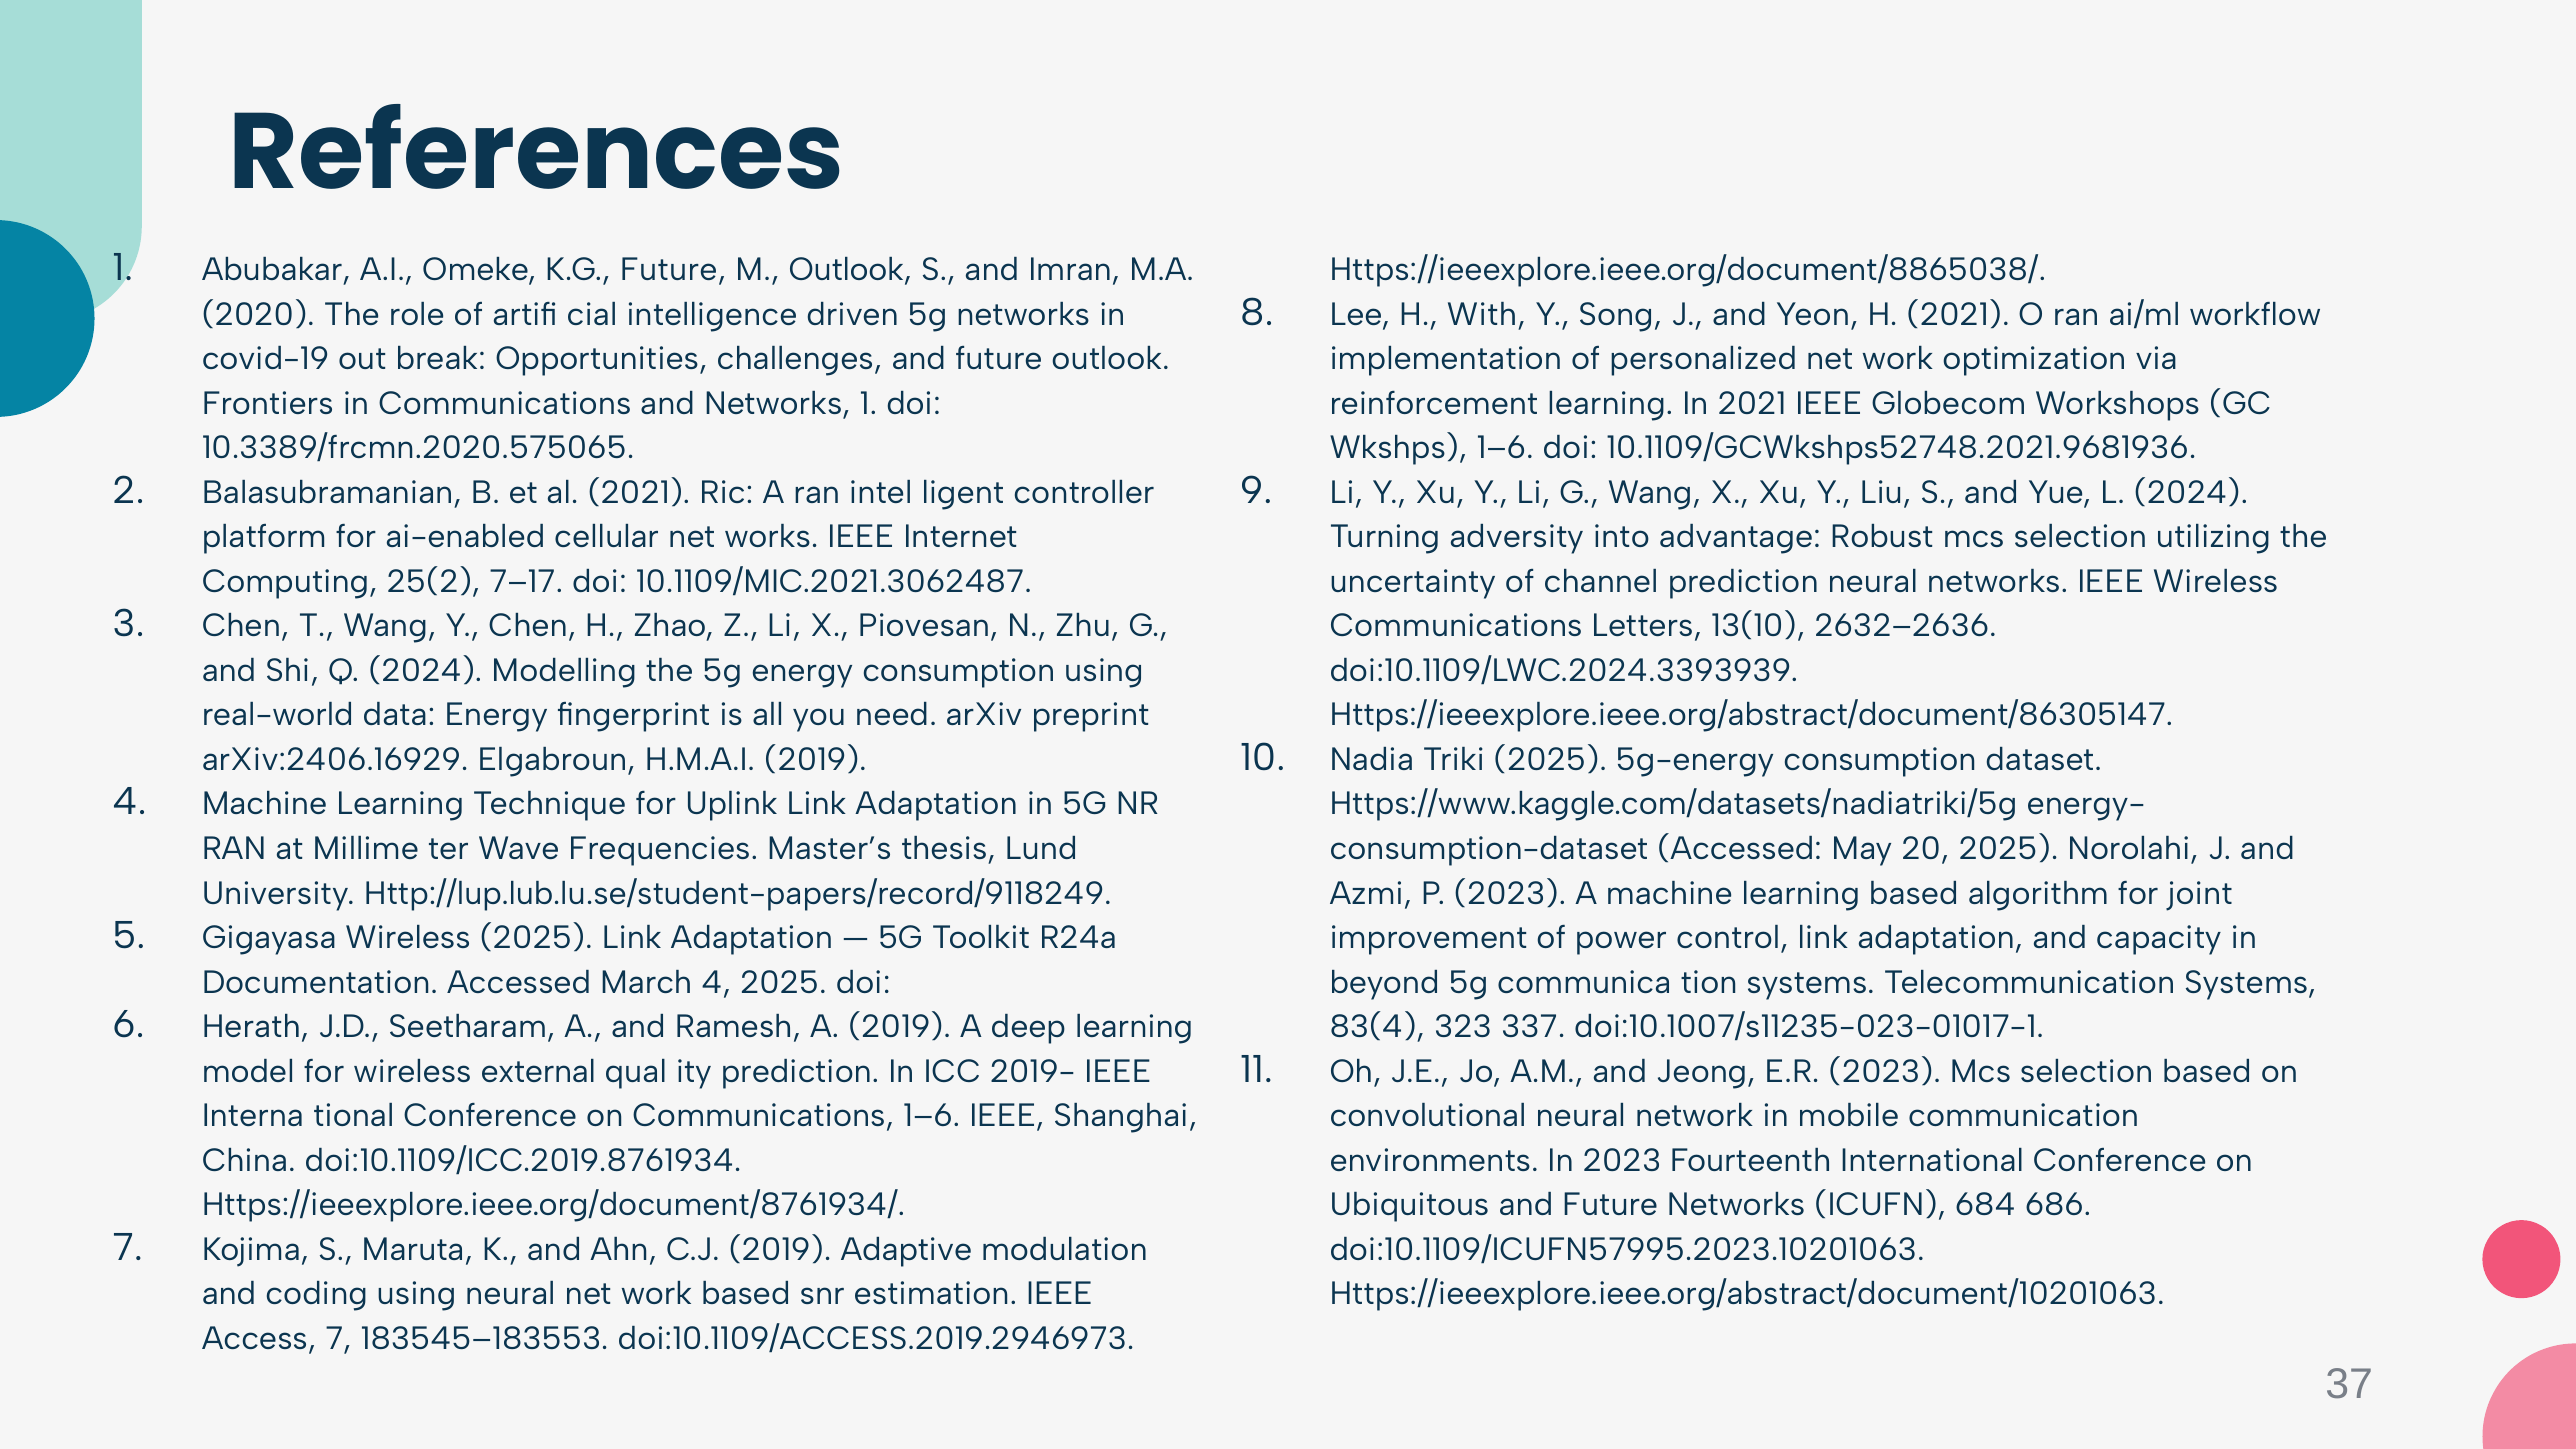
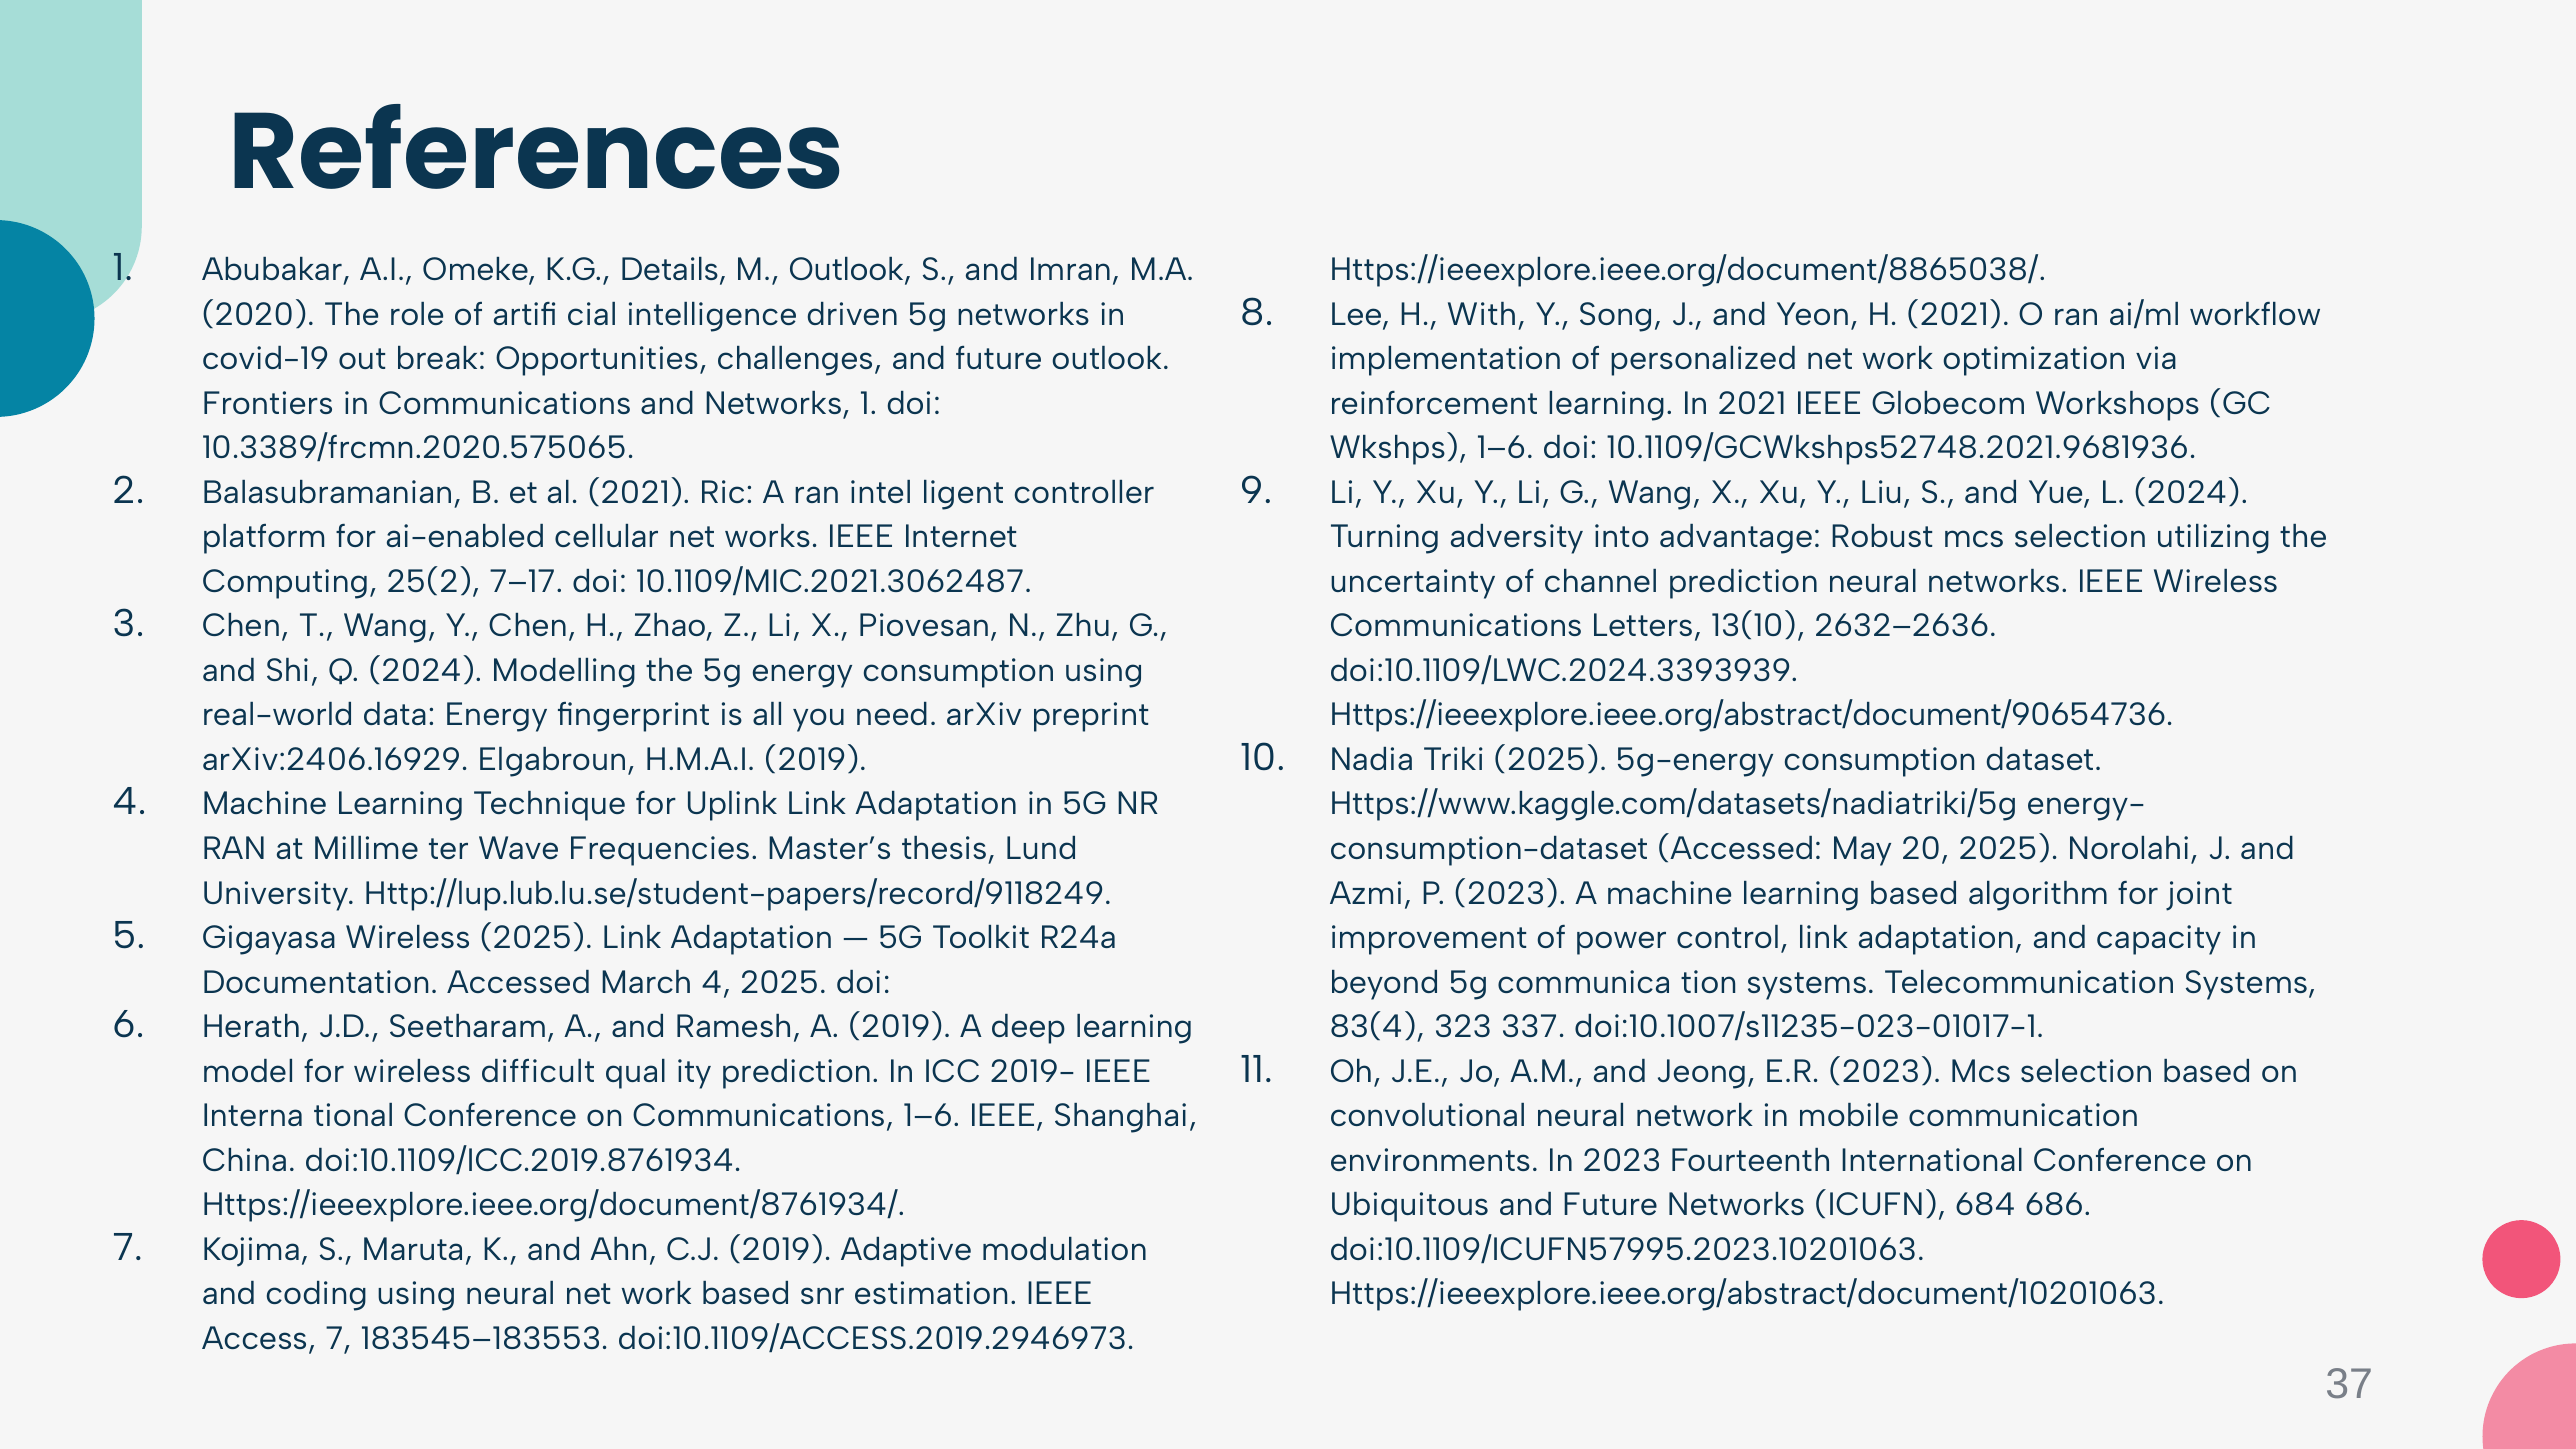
K.G Future: Future -> Details
Https://ieeexplore.ieee.org/abstract/document/86305147: Https://ieeexplore.ieee.org/abstract/document/86305147 -> Https://ieeexplore.ieee.org/abstract/document/90654736
external: external -> difficult
